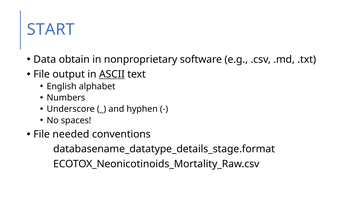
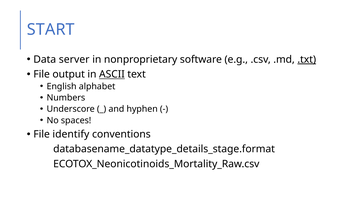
obtain: obtain -> server
.txt underline: none -> present
needed: needed -> identify
